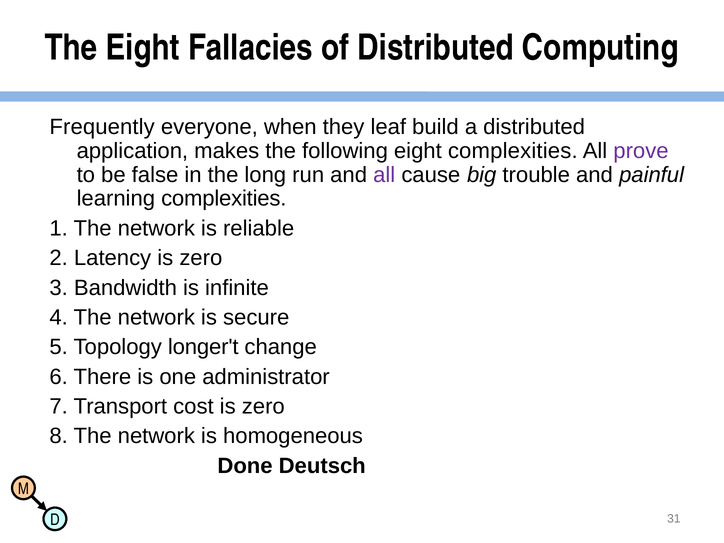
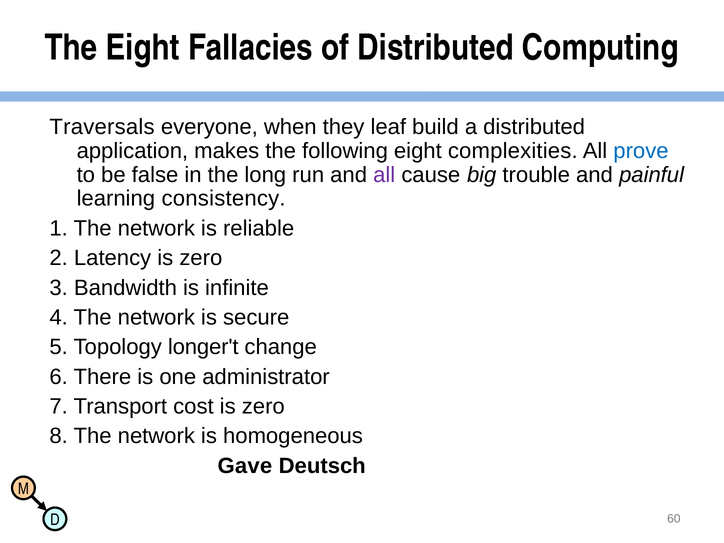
Frequently: Frequently -> Traversals
prove colour: purple -> blue
learning complexities: complexities -> consistency
Done: Done -> Gave
31: 31 -> 60
